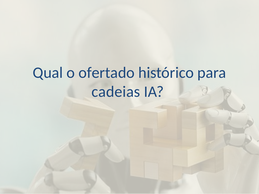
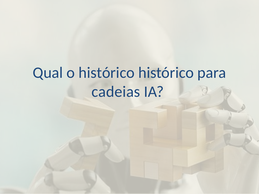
o ofertado: ofertado -> histórico
